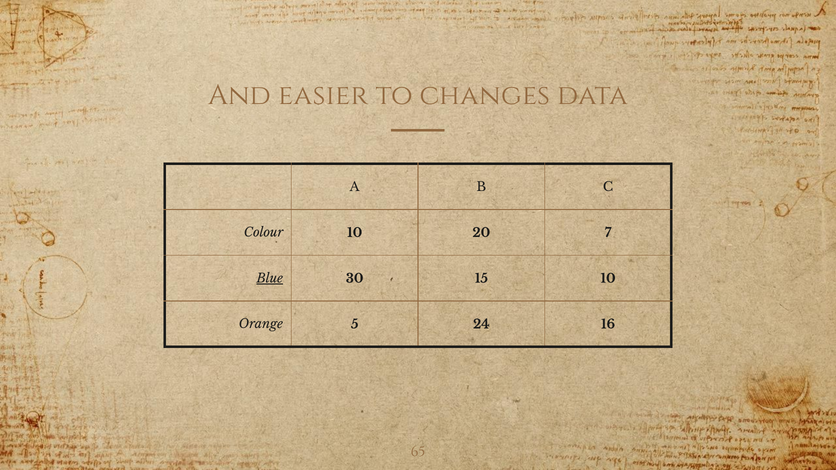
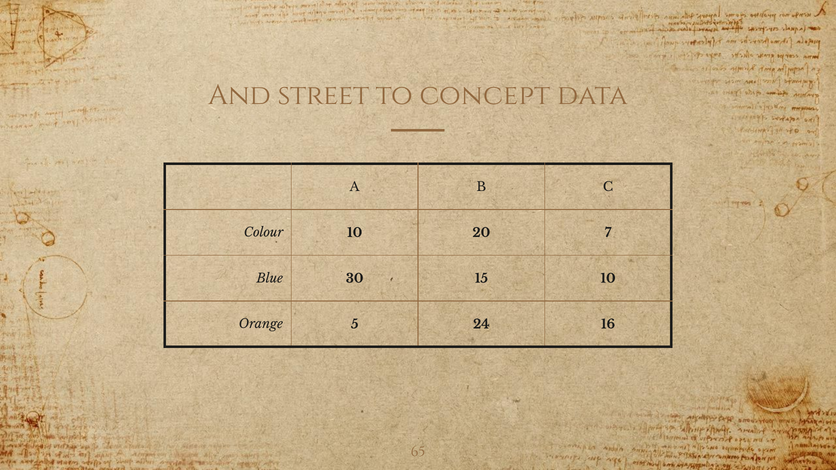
easier: easier -> street
changes: changes -> concept
Blue underline: present -> none
